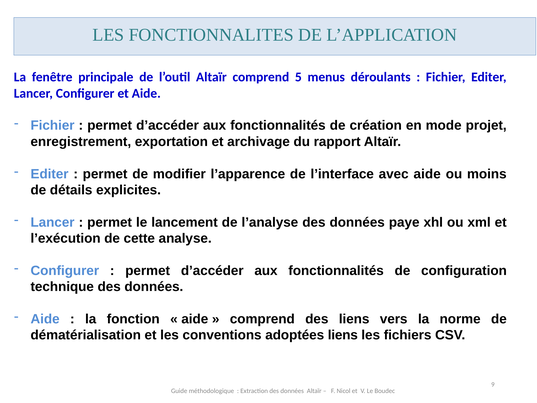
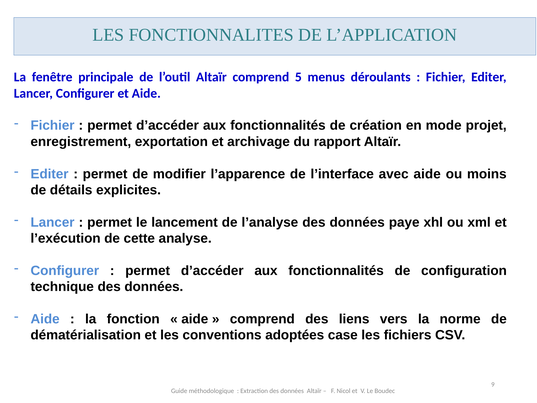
adoptées liens: liens -> case
